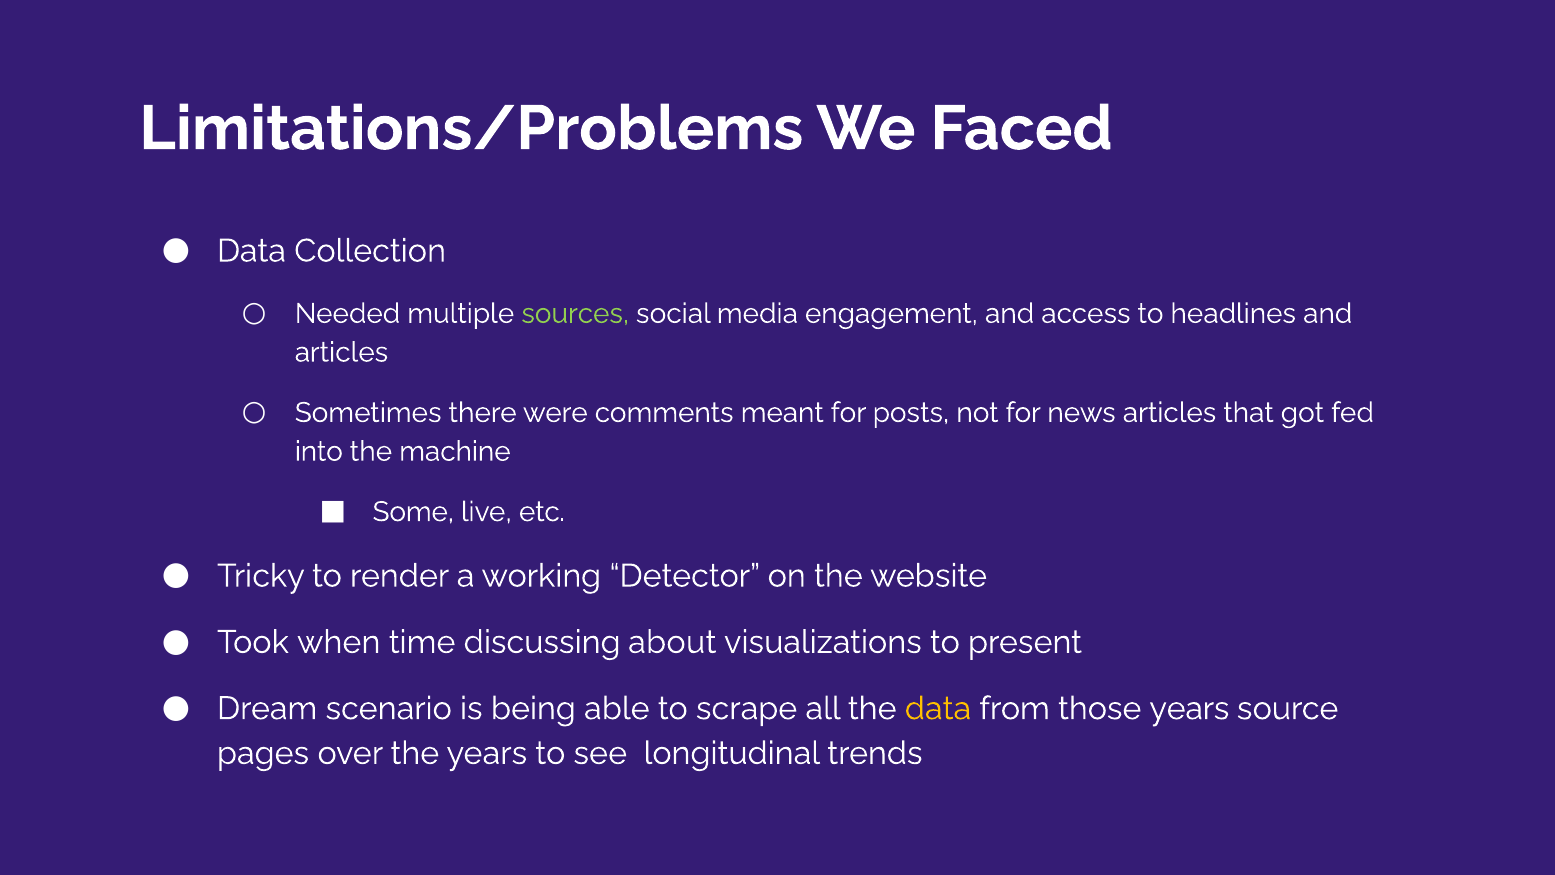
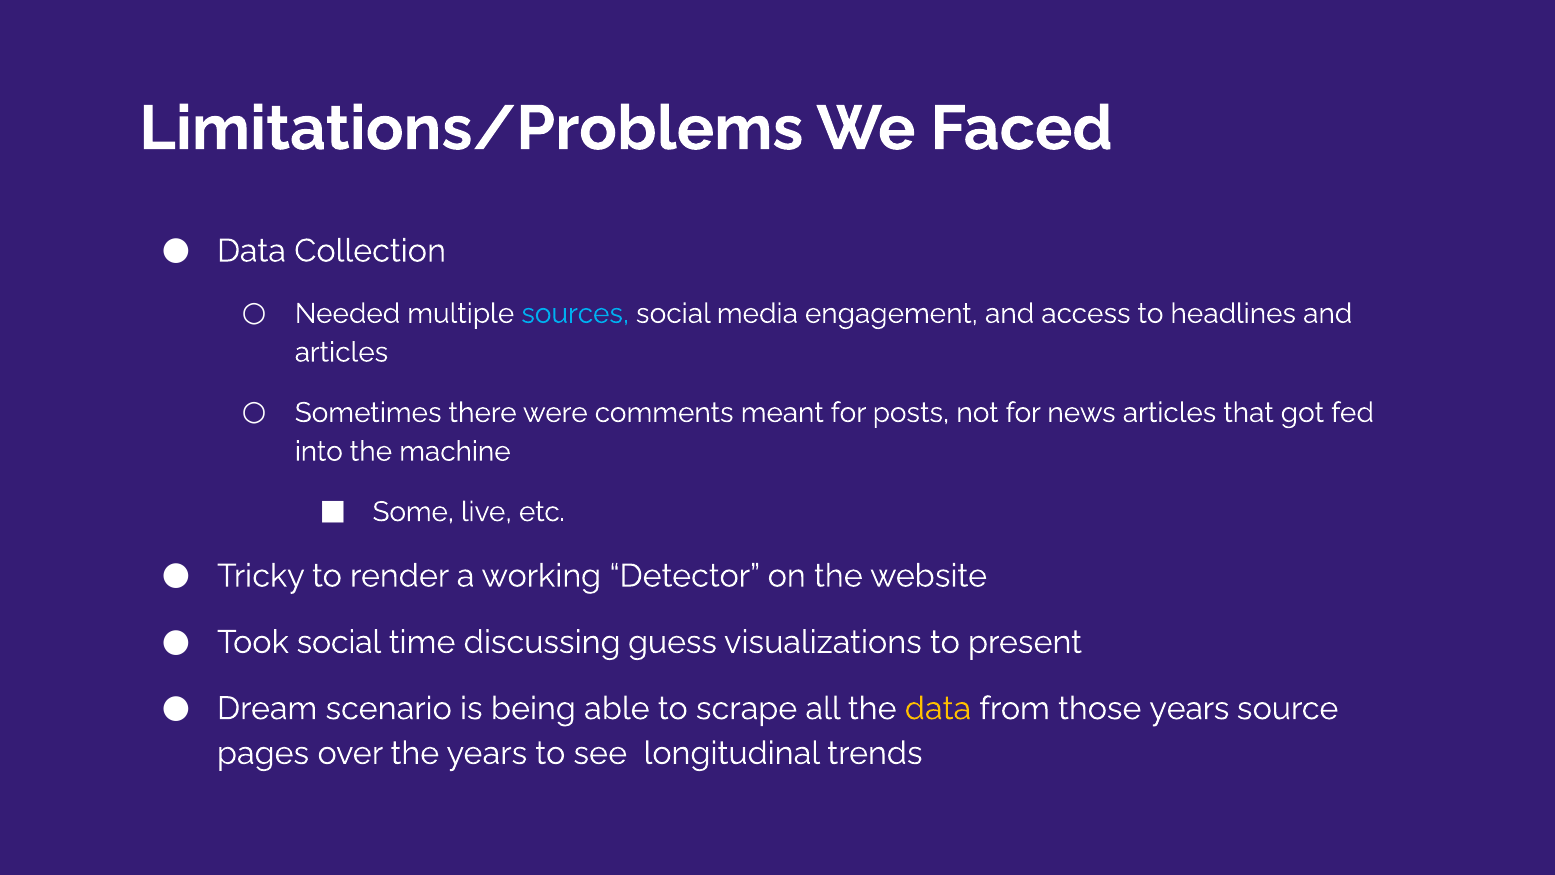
sources colour: light green -> light blue
Took when: when -> social
about: about -> guess
